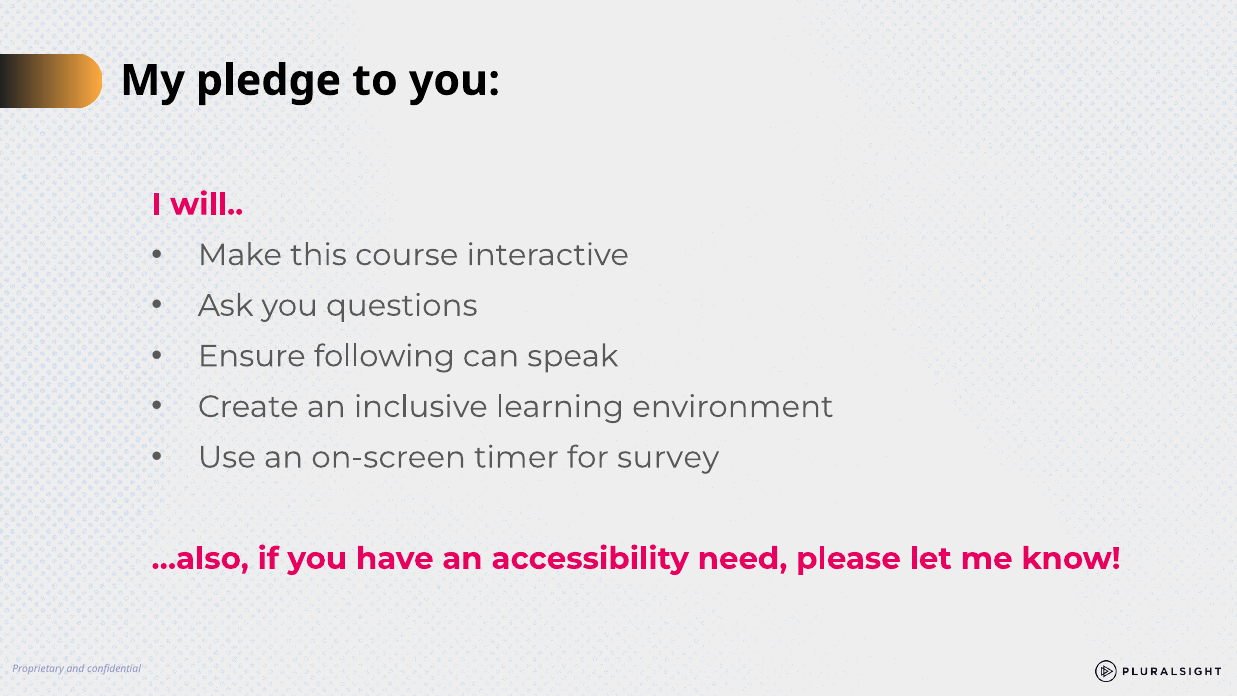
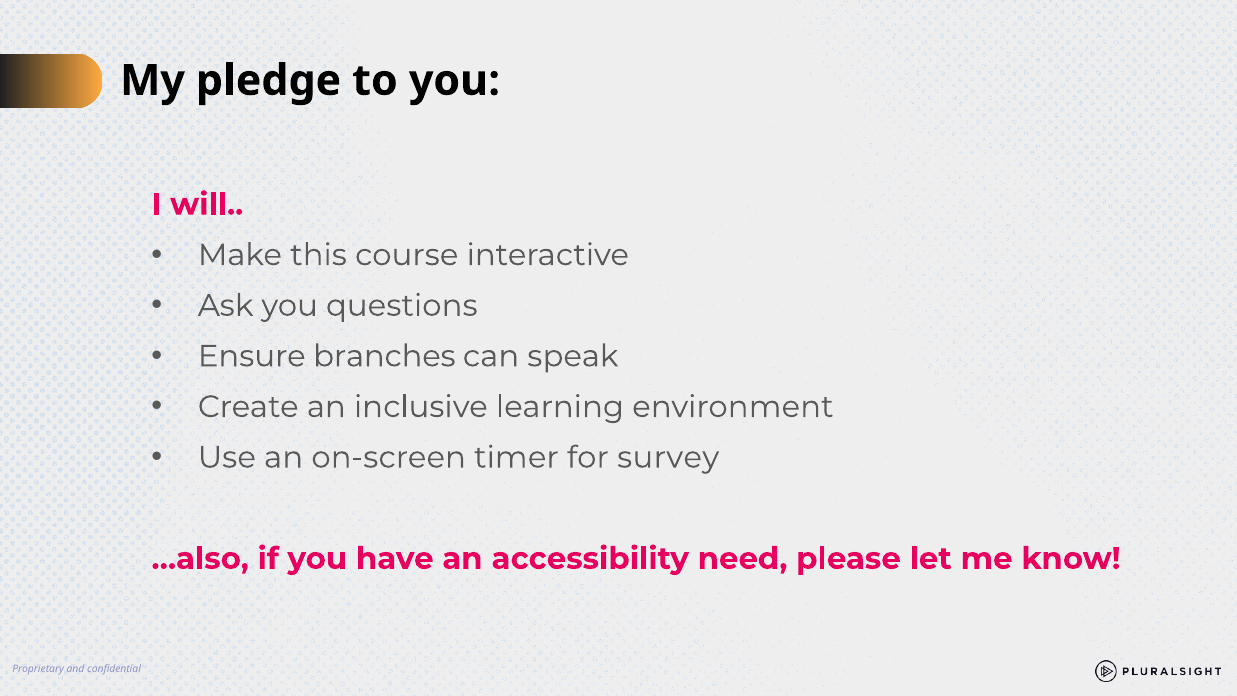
following: following -> branches
